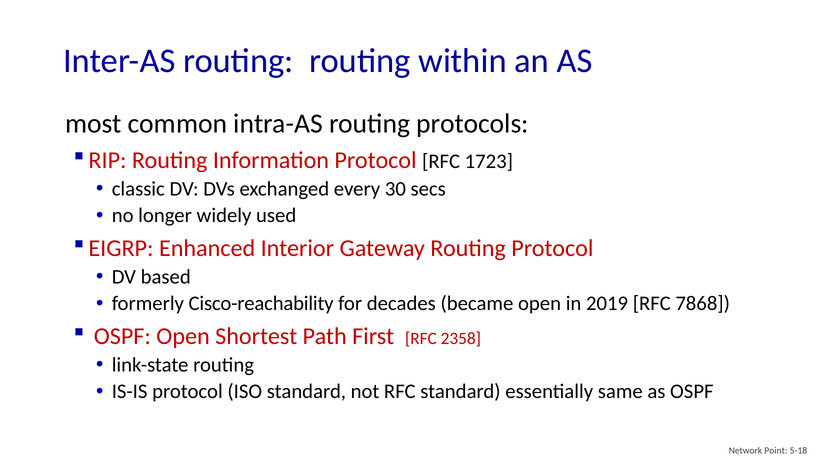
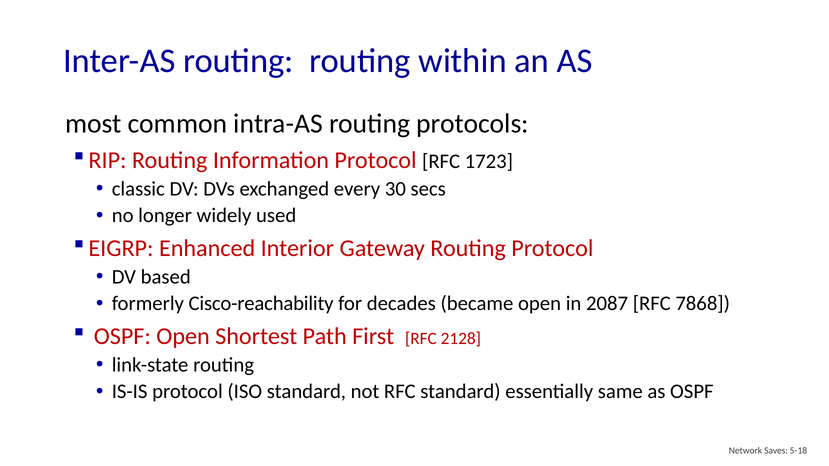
2019: 2019 -> 2087
2358: 2358 -> 2128
Point: Point -> Saves
